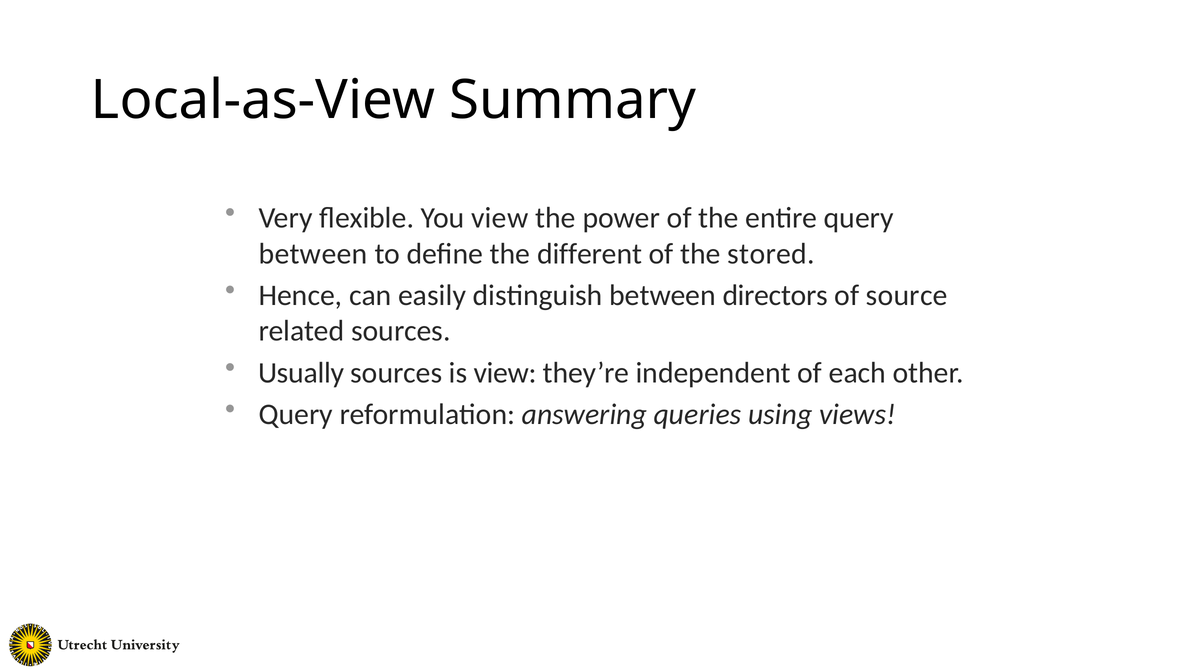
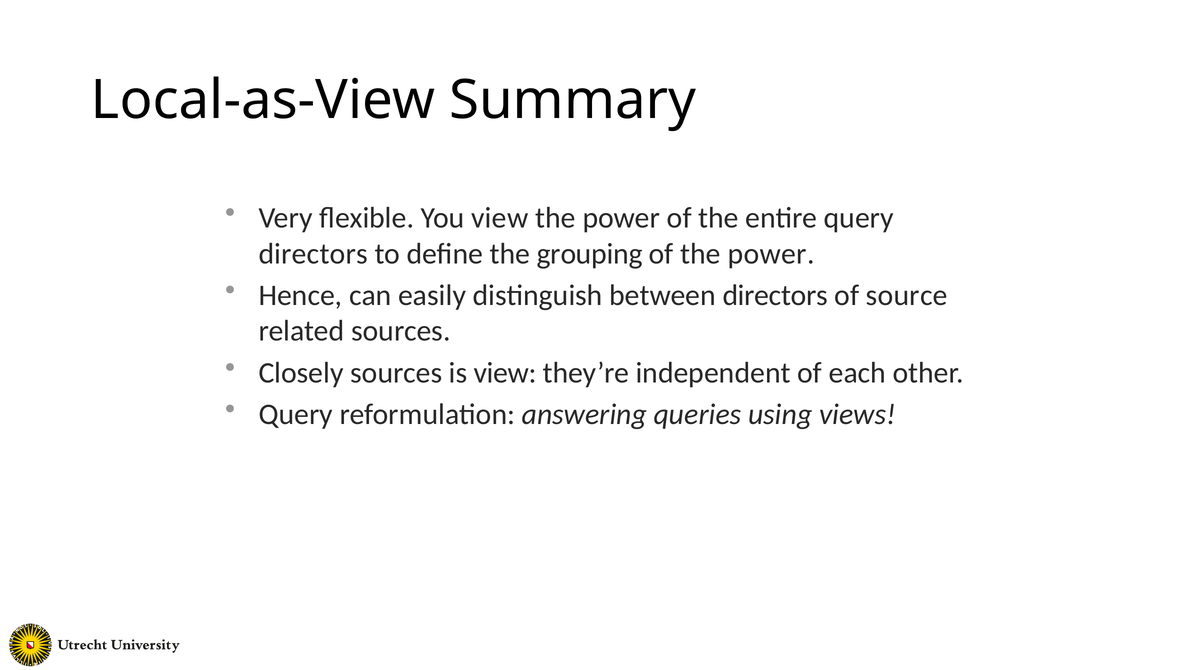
between at (313, 254): between -> directors
different: different -> grouping
of the stored: stored -> power
Usually: Usually -> Closely
